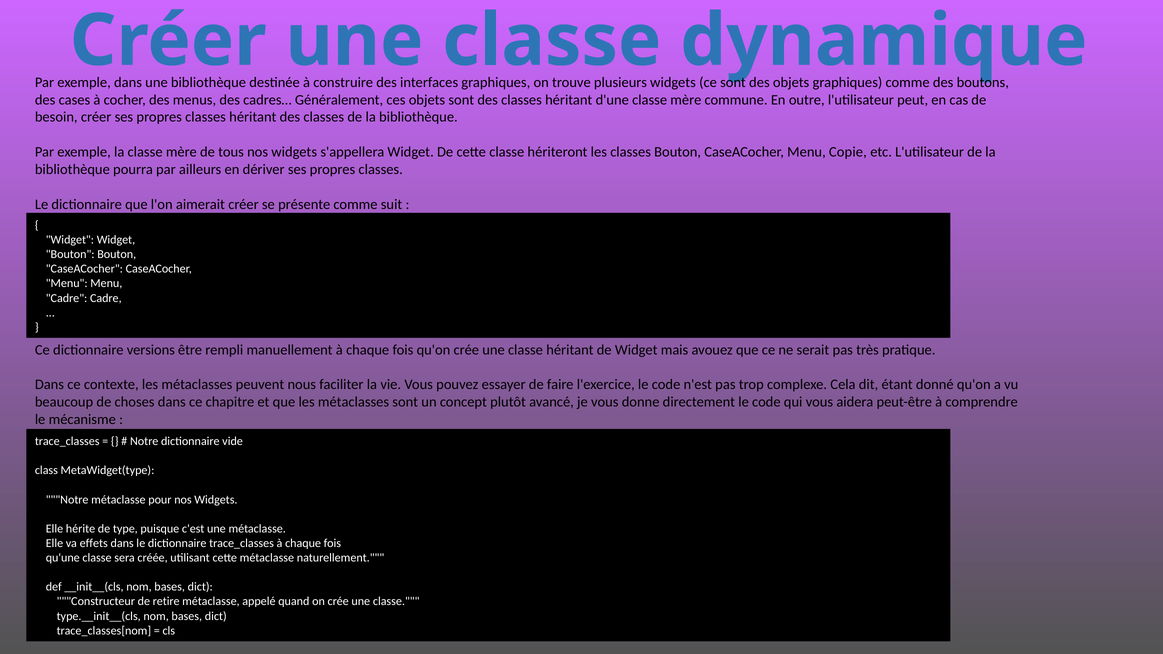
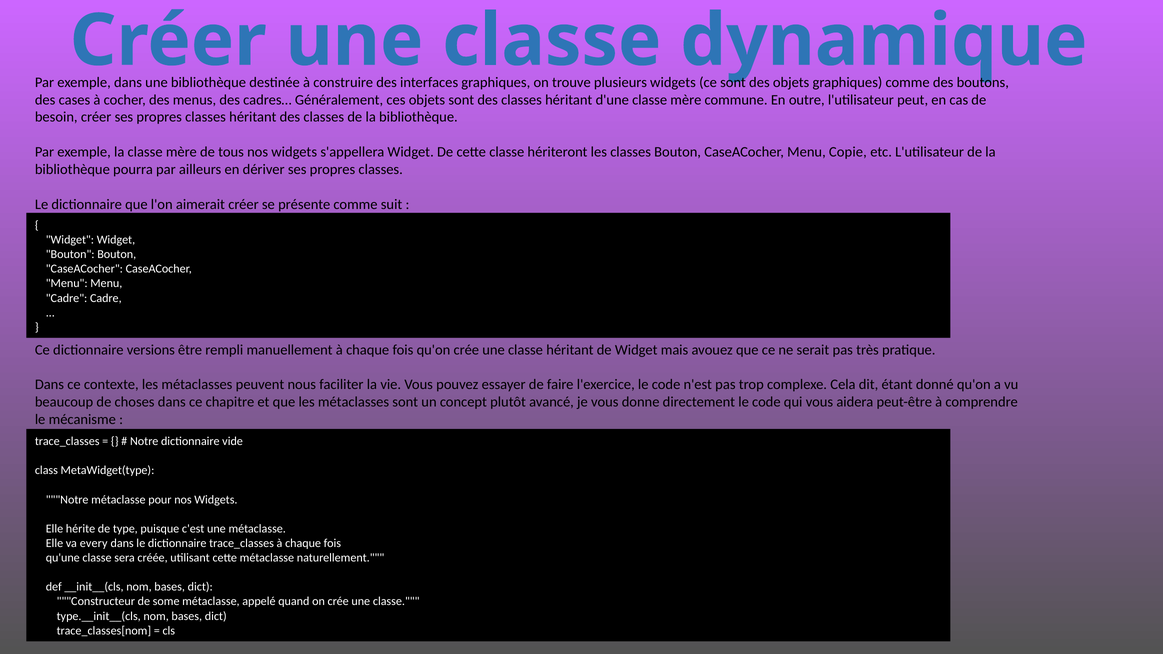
effets: effets -> every
retire: retire -> some
